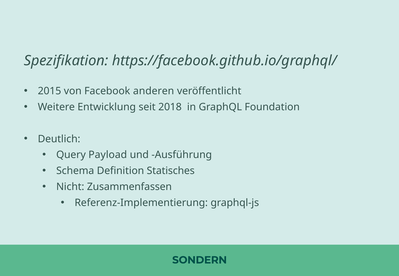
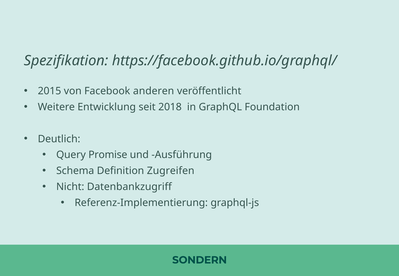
Payload: Payload -> Promise
Statisches: Statisches -> Zugreifen
Zusammenfassen: Zusammenfassen -> Datenbankzugriff
